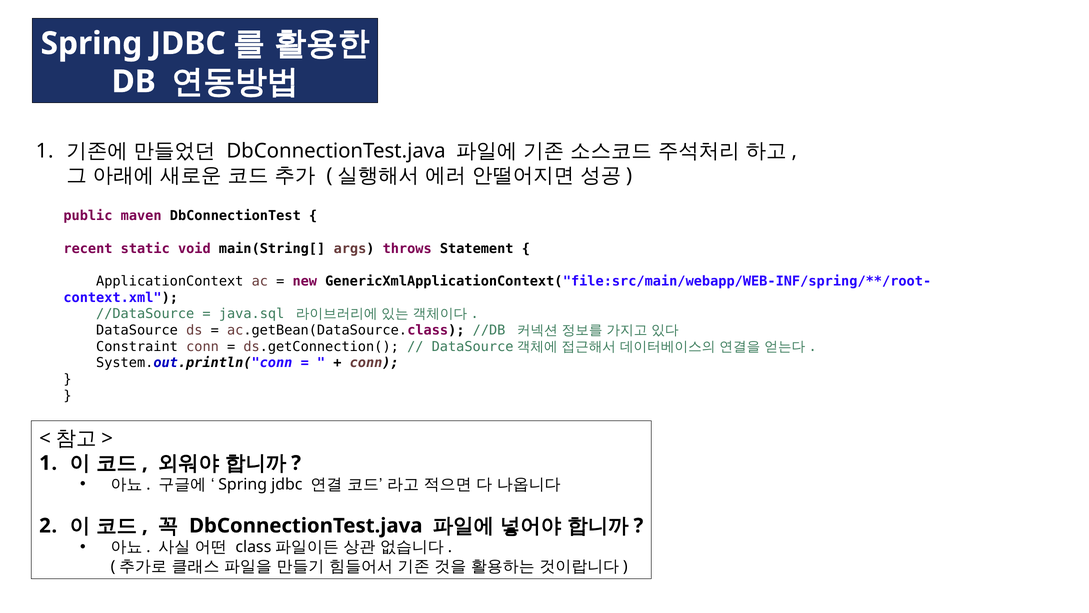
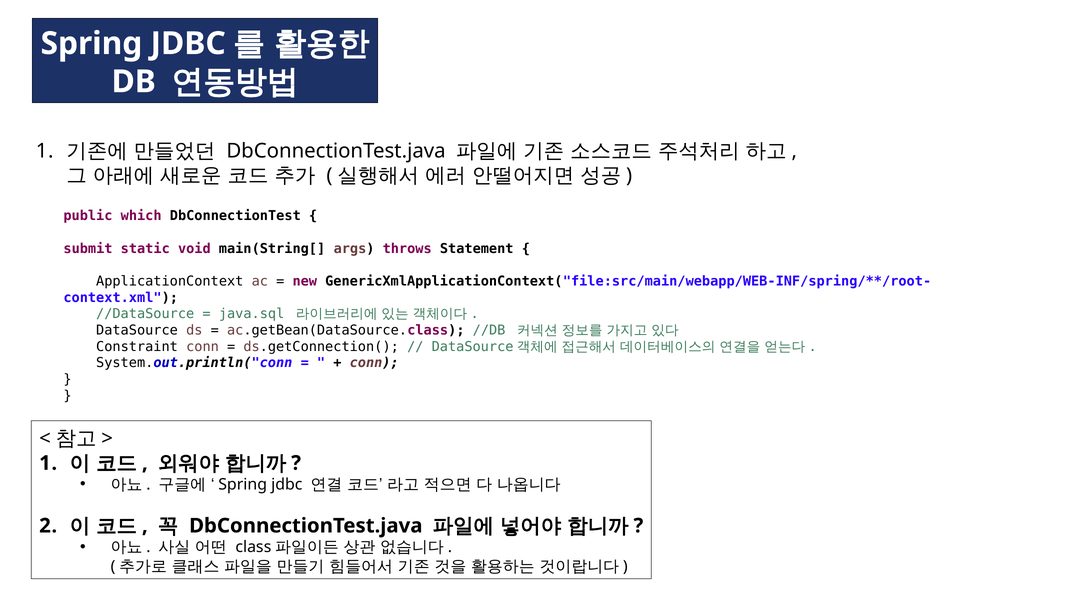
maven: maven -> which
recent: recent -> submit
